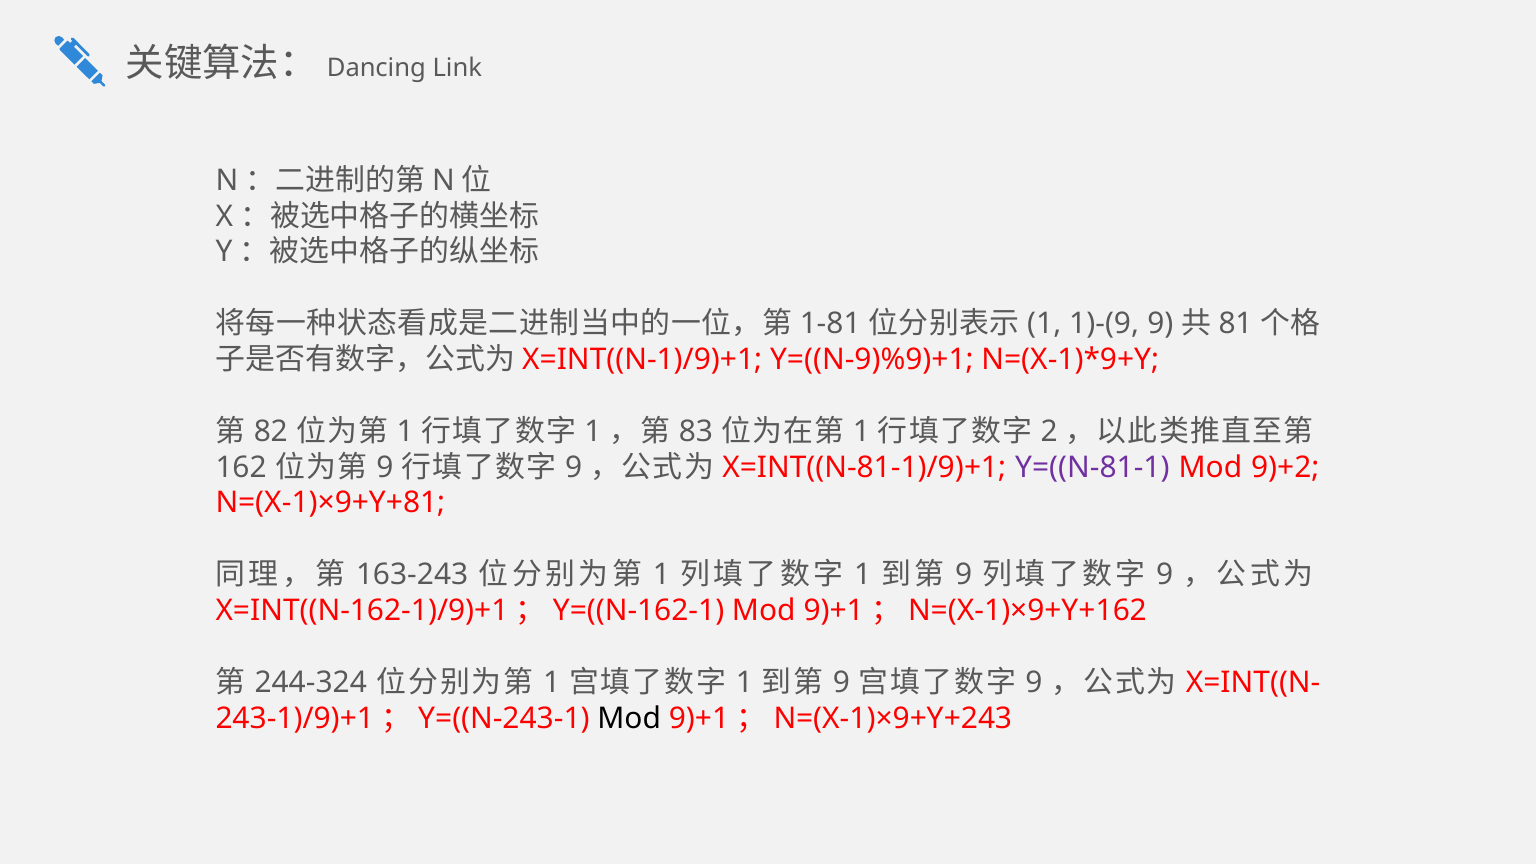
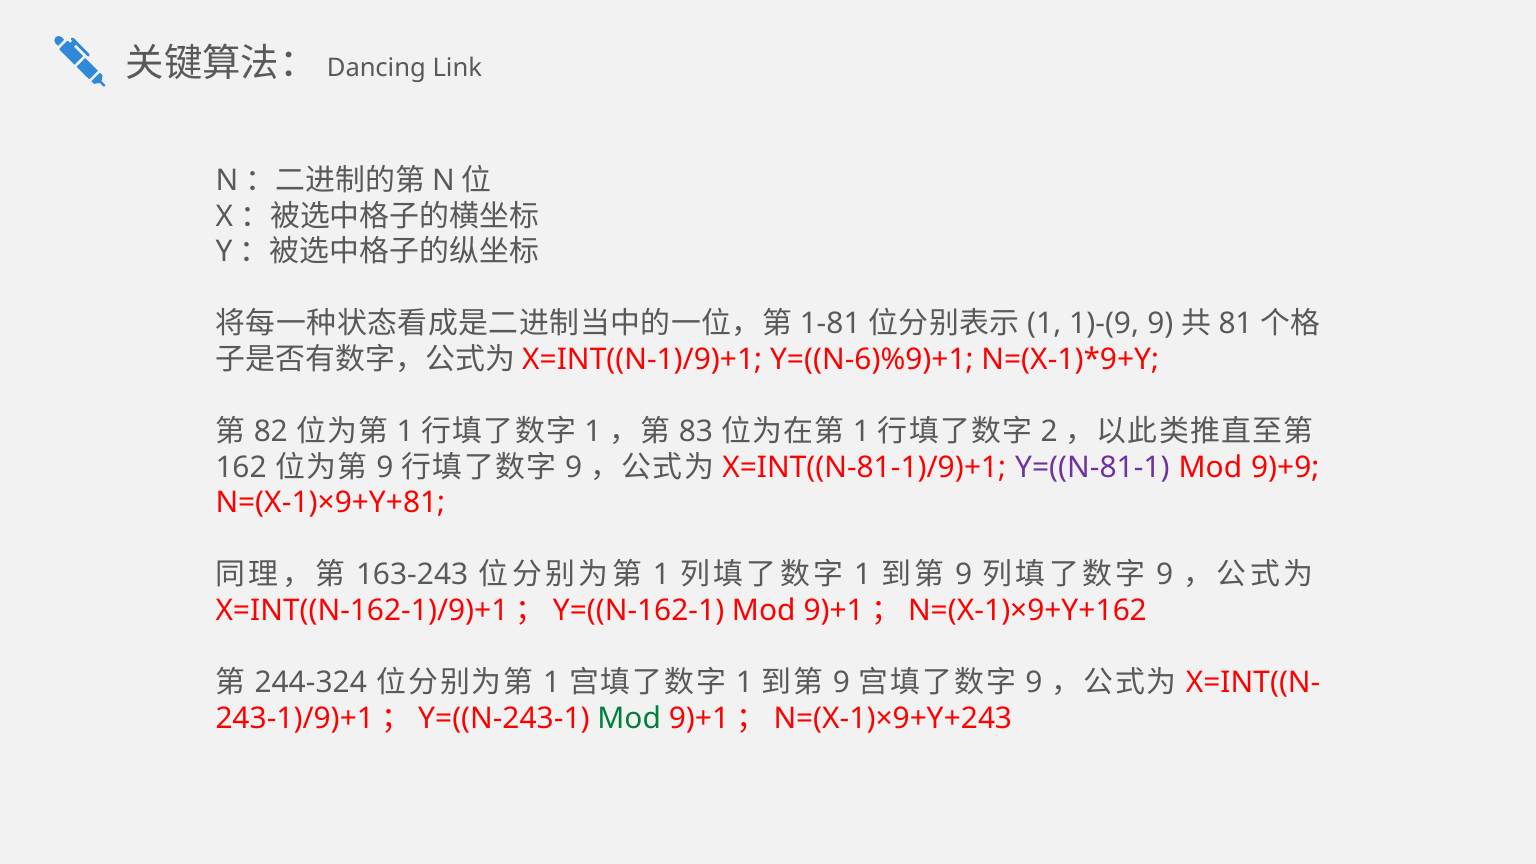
Y=((N-9)%9)+1: Y=((N-9)%9)+1 -> Y=((N-6)%9)+1
9)+2: 9)+2 -> 9)+9
Mod at (629, 718) colour: black -> green
